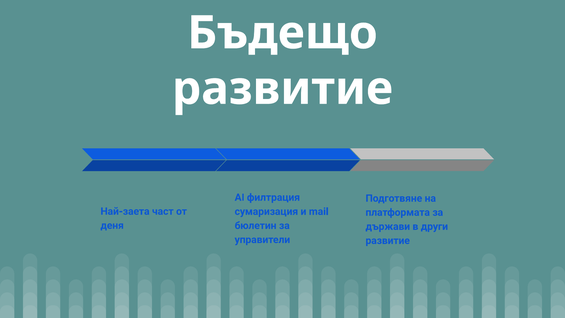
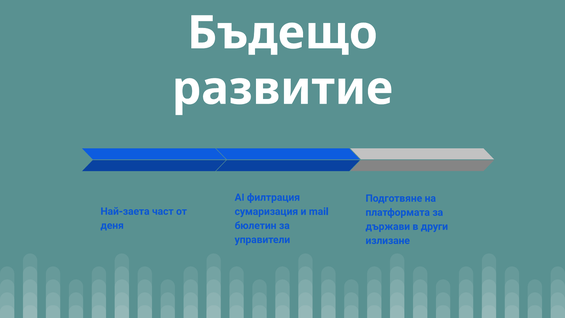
развитие at (388, 240): развитие -> излизане
